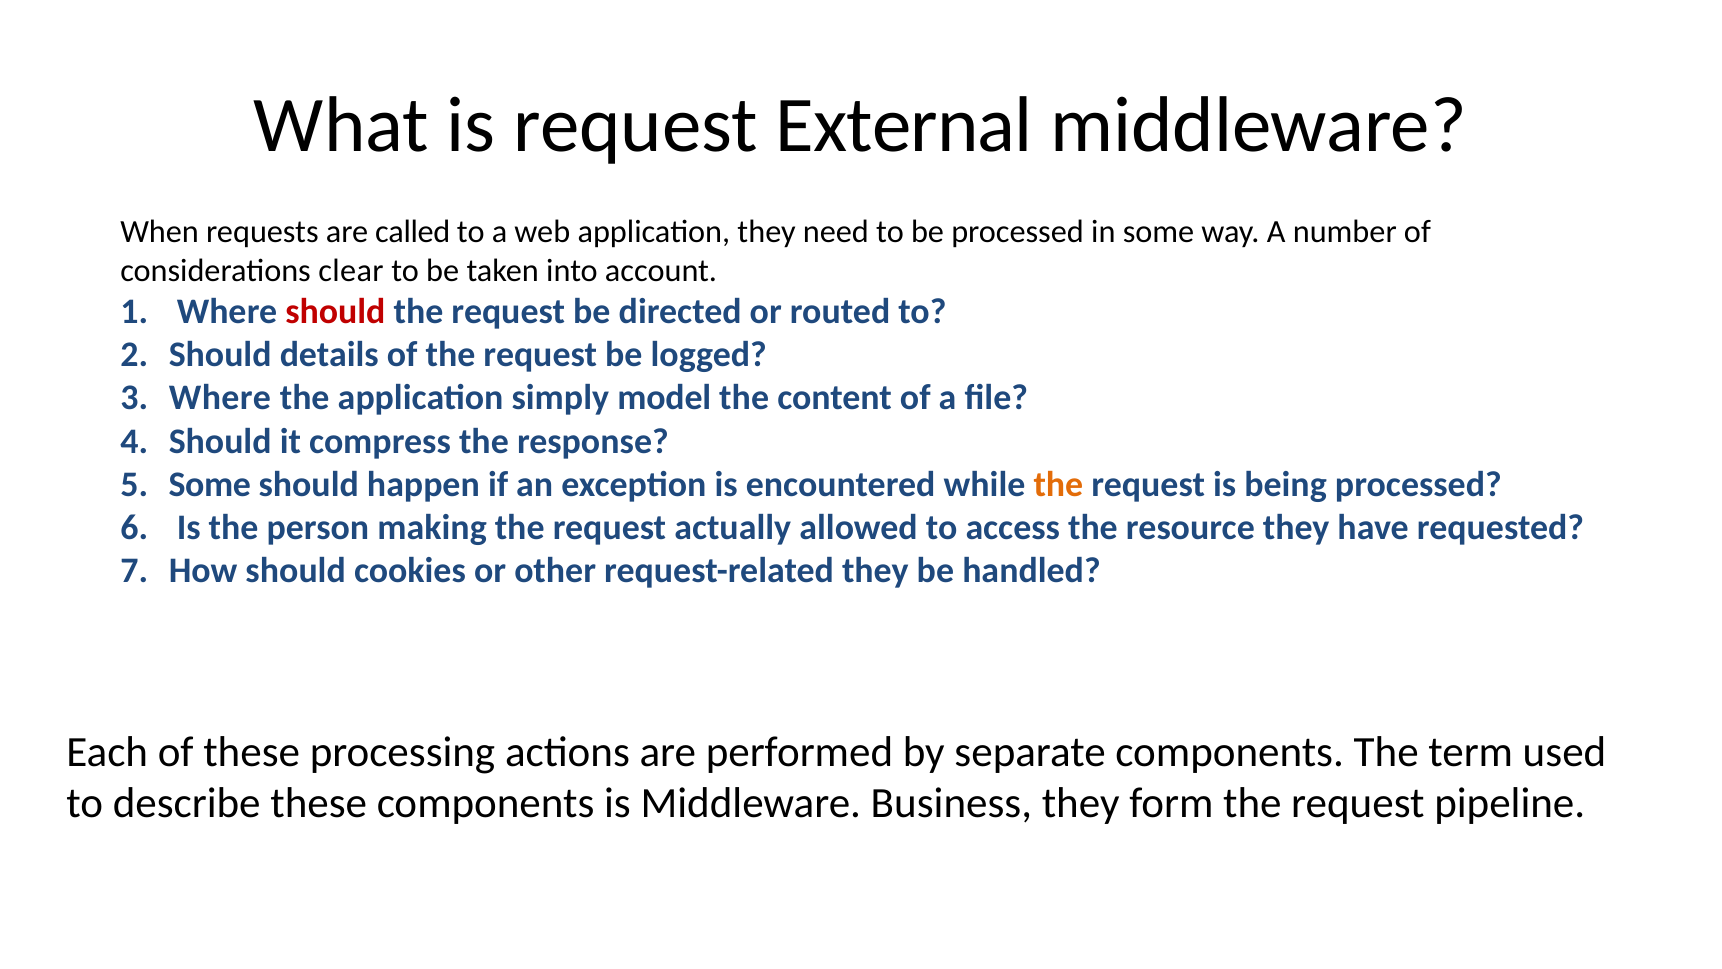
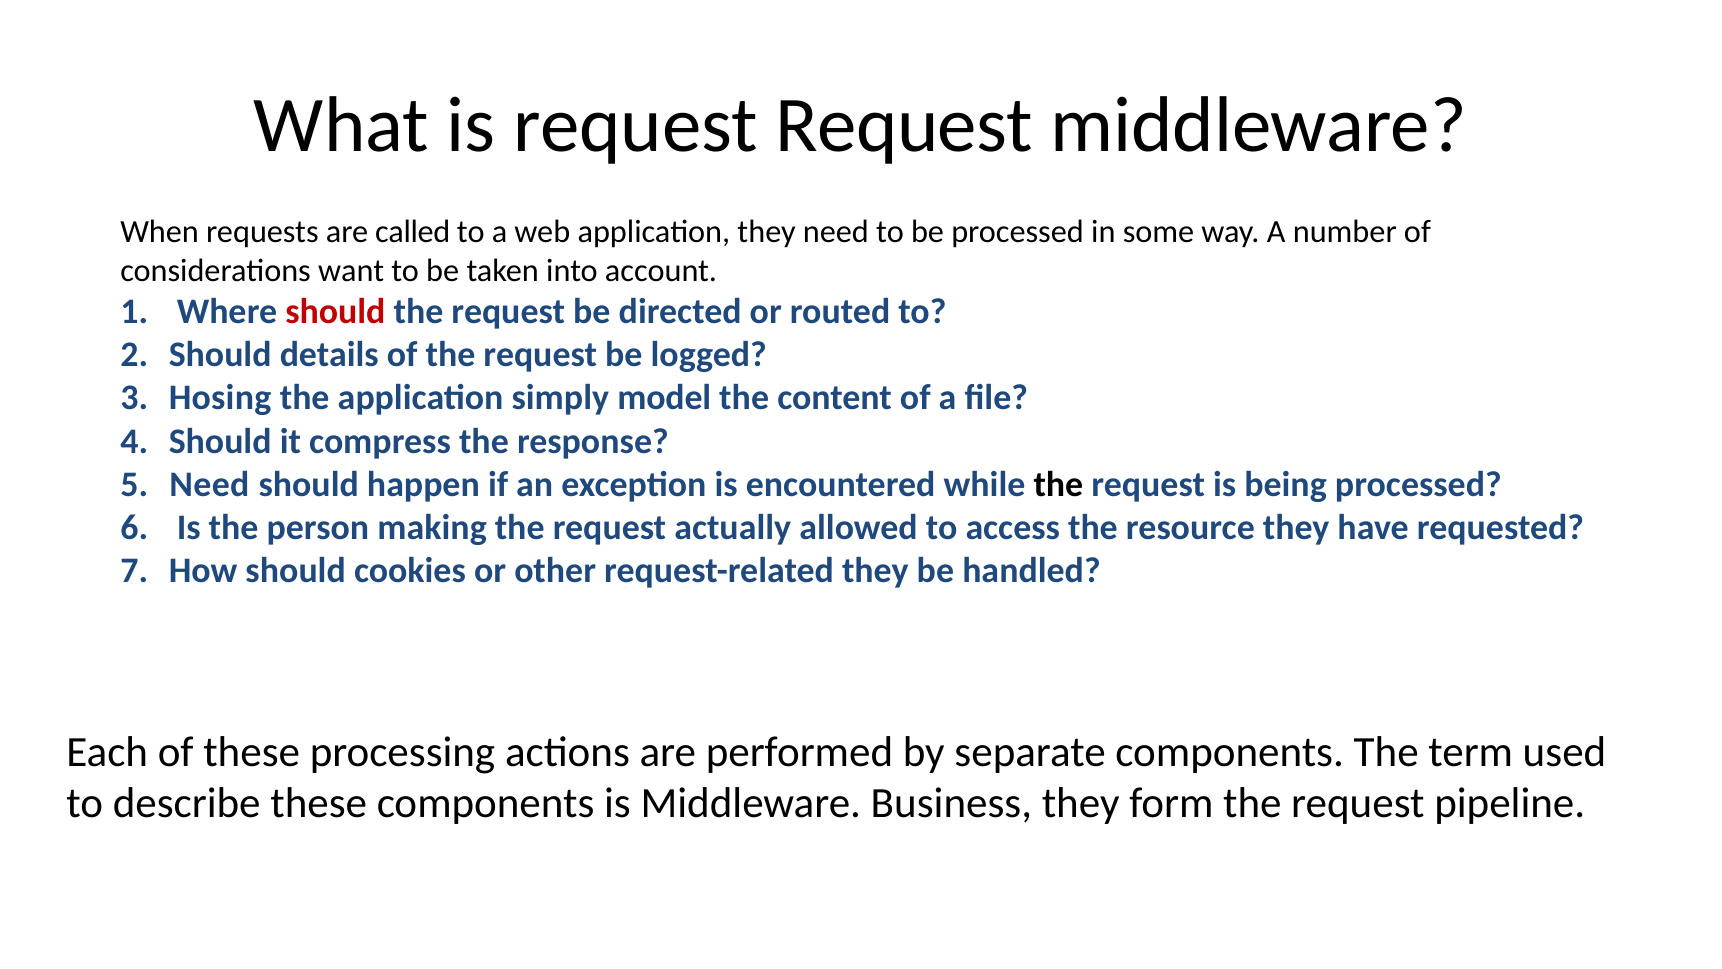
request External: External -> Request
clear: clear -> want
Where at (220, 398): Where -> Hosing
Some at (210, 484): Some -> Need
the at (1058, 484) colour: orange -> black
